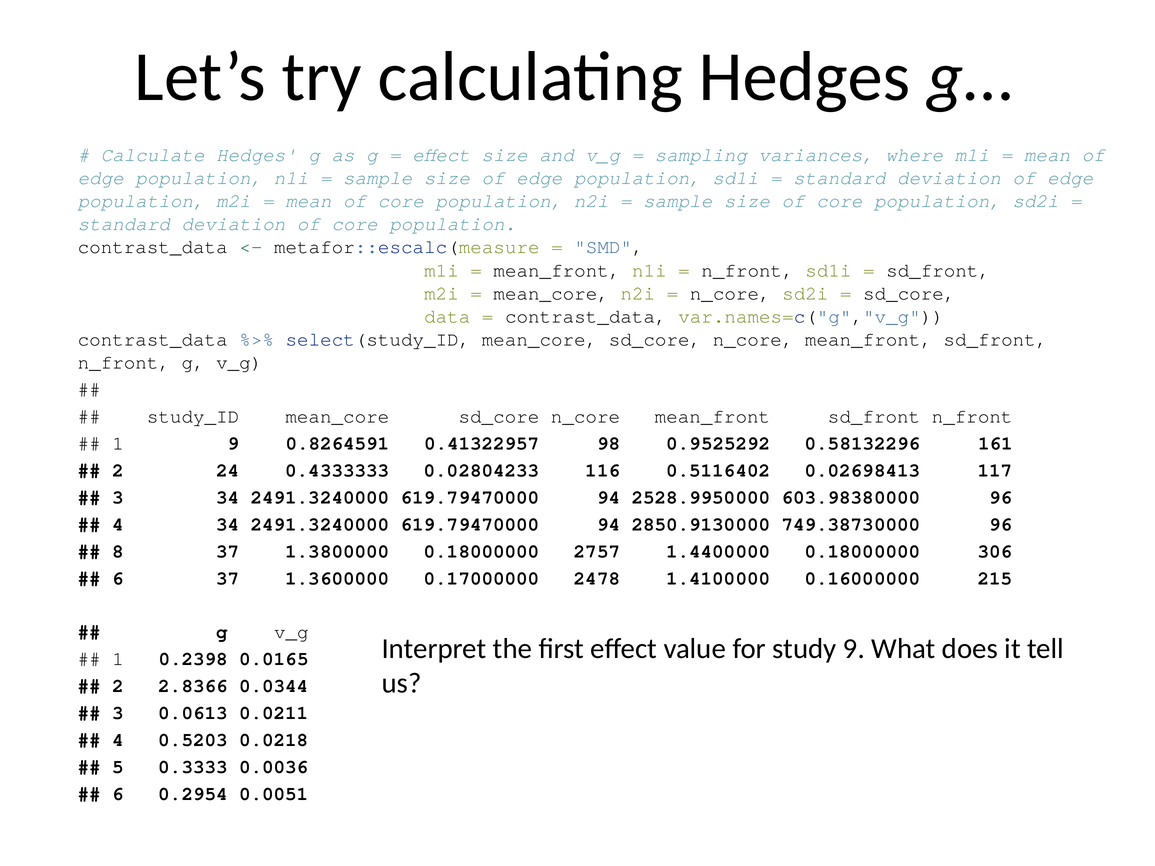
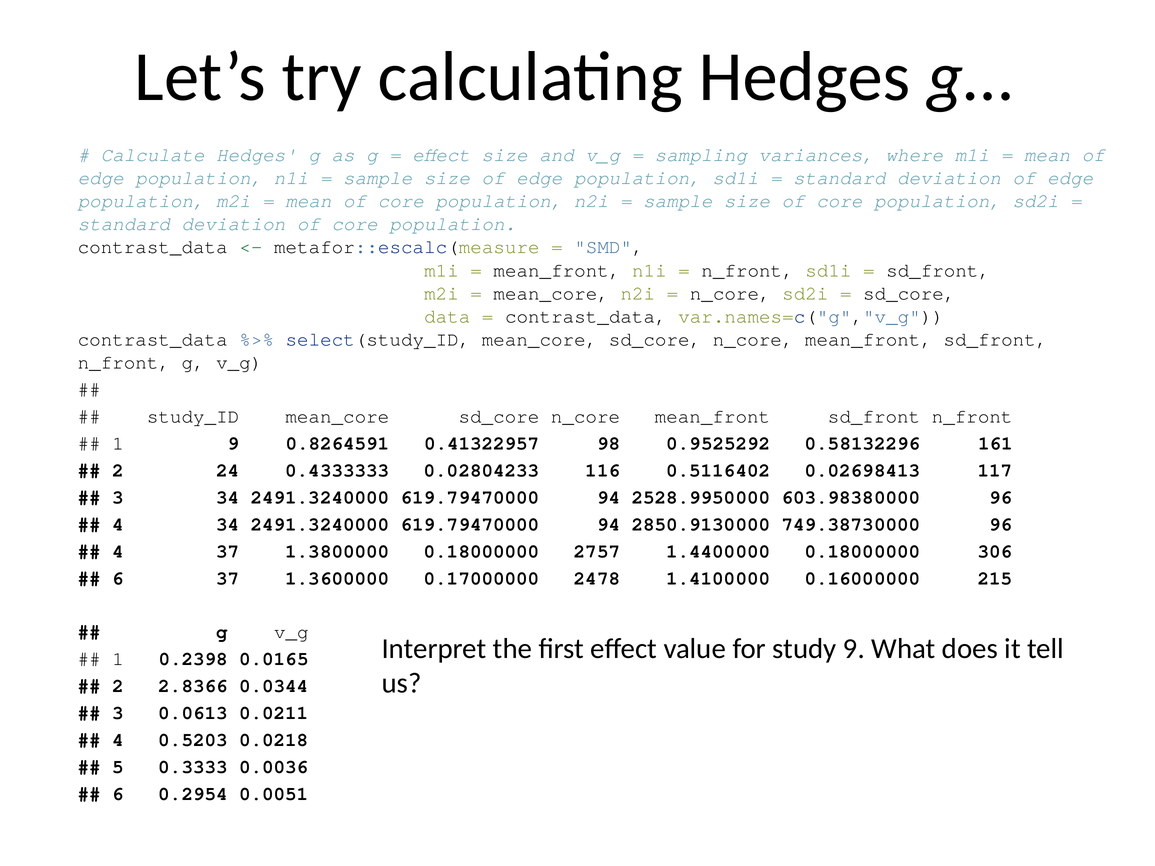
8 at (118, 551): 8 -> 4
